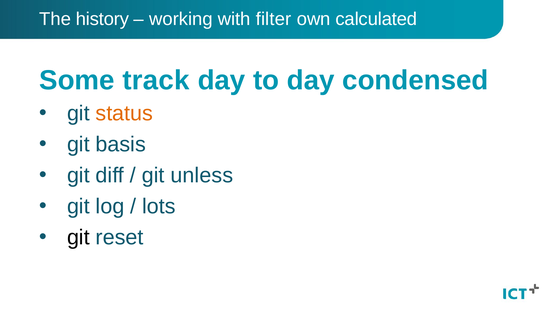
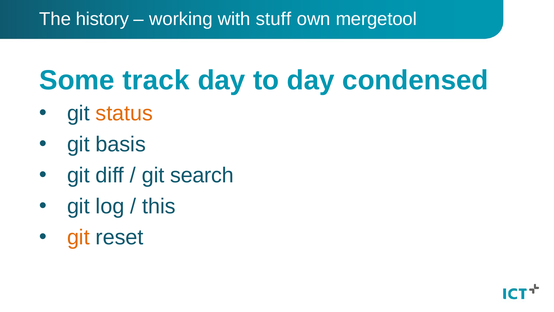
filter: filter -> stuff
calculated: calculated -> mergetool
unless: unless -> search
lots: lots -> this
git at (78, 237) colour: black -> orange
